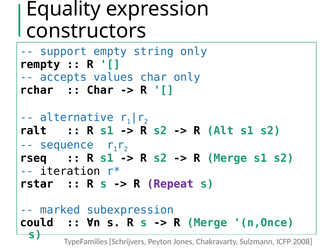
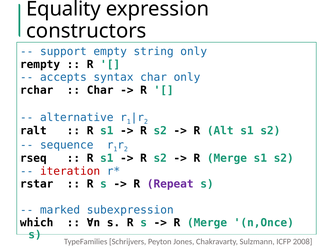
values: values -> syntax
iteration colour: black -> red
could: could -> which
